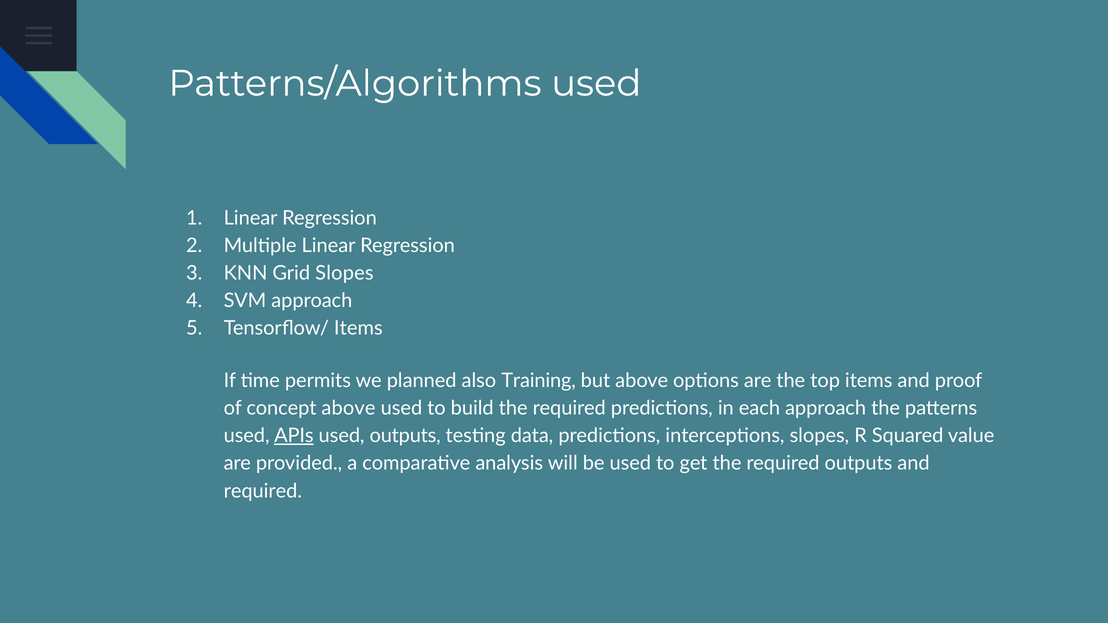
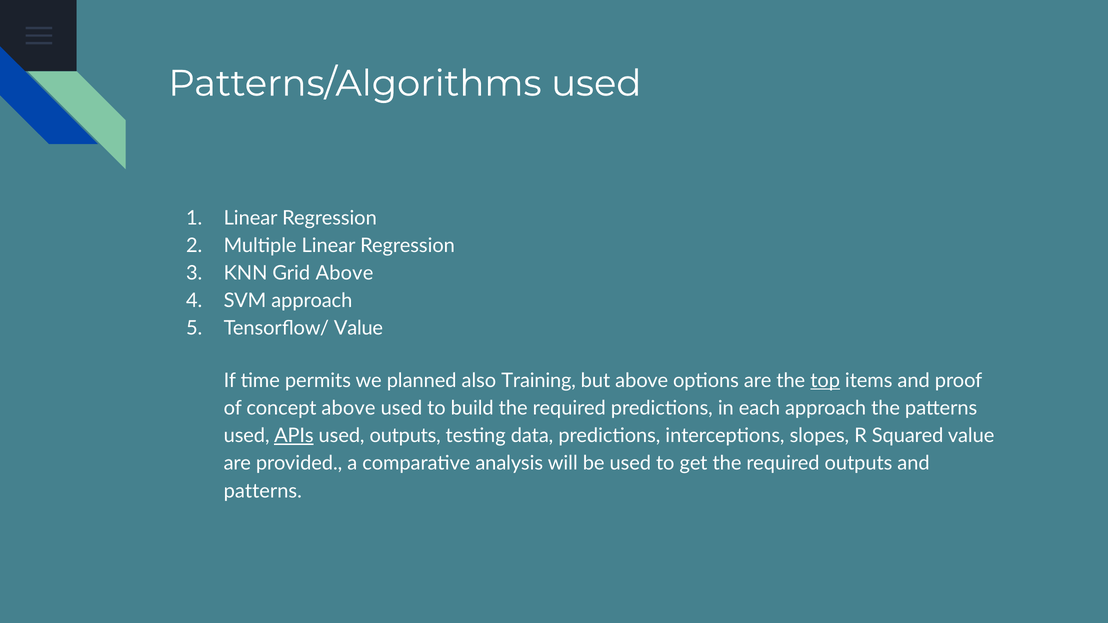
Grid Slopes: Slopes -> Above
Tensorflow/ Items: Items -> Value
top underline: none -> present
required at (263, 491): required -> patterns
